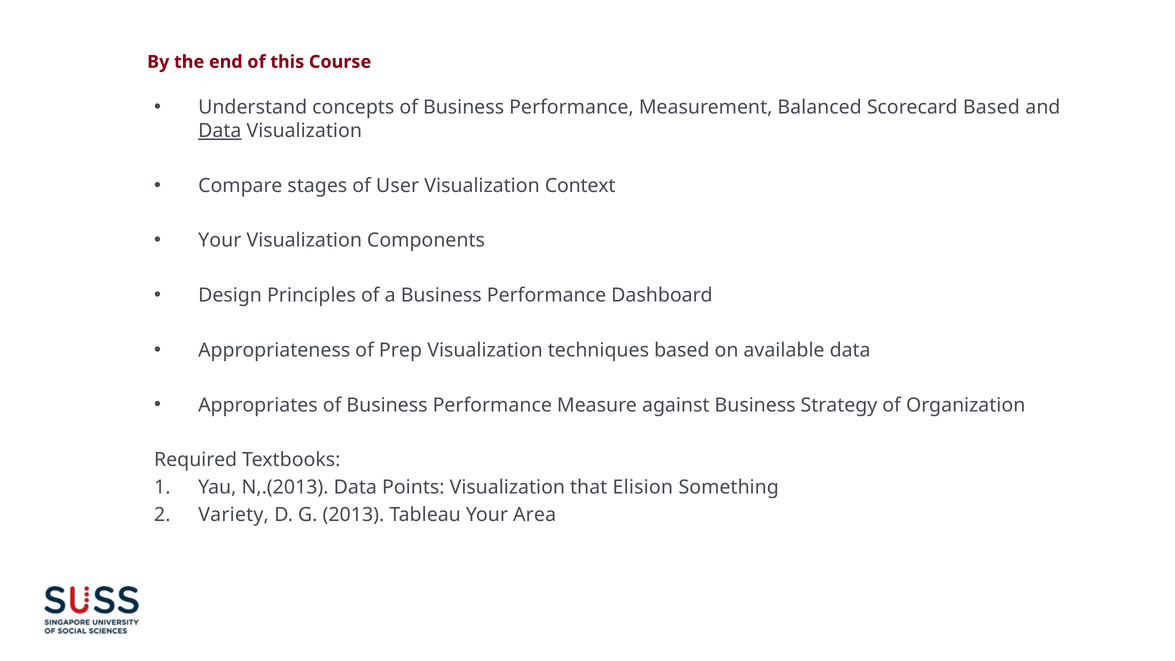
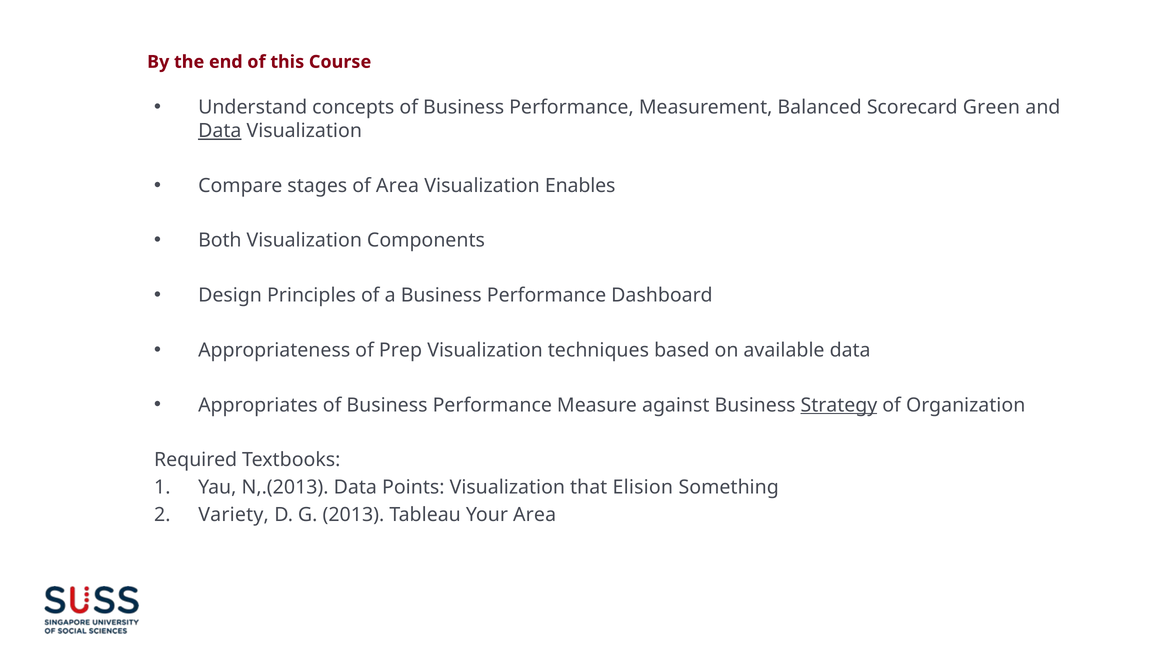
Scorecard Based: Based -> Green
of User: User -> Area
Context: Context -> Enables
Your at (220, 240): Your -> Both
Strategy underline: none -> present
